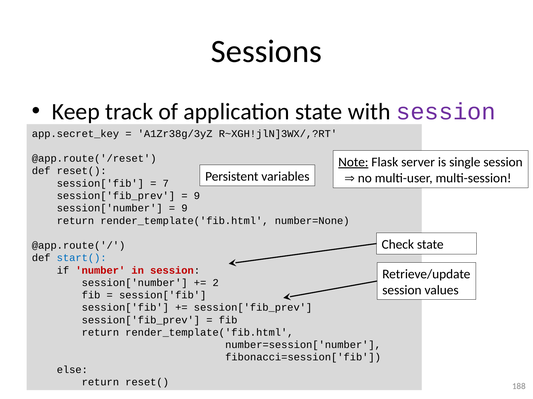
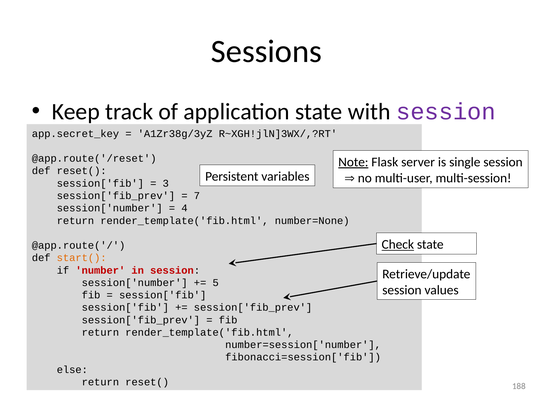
7: 7 -> 3
9 at (197, 196): 9 -> 7
9 at (184, 209): 9 -> 4
Check underline: none -> present
start( colour: blue -> orange
2: 2 -> 5
